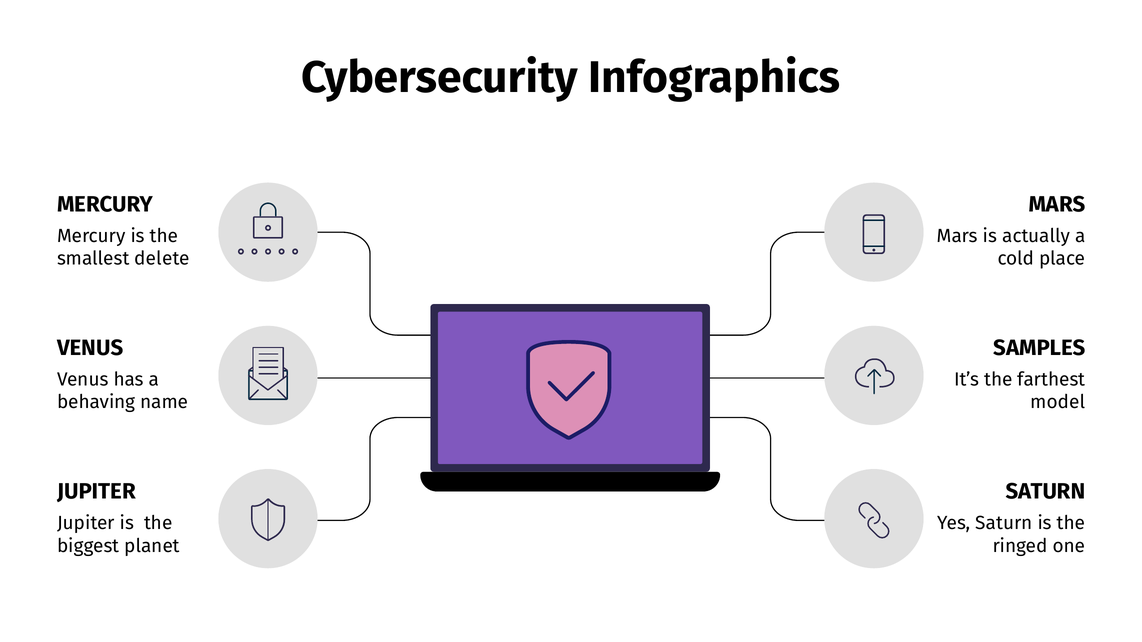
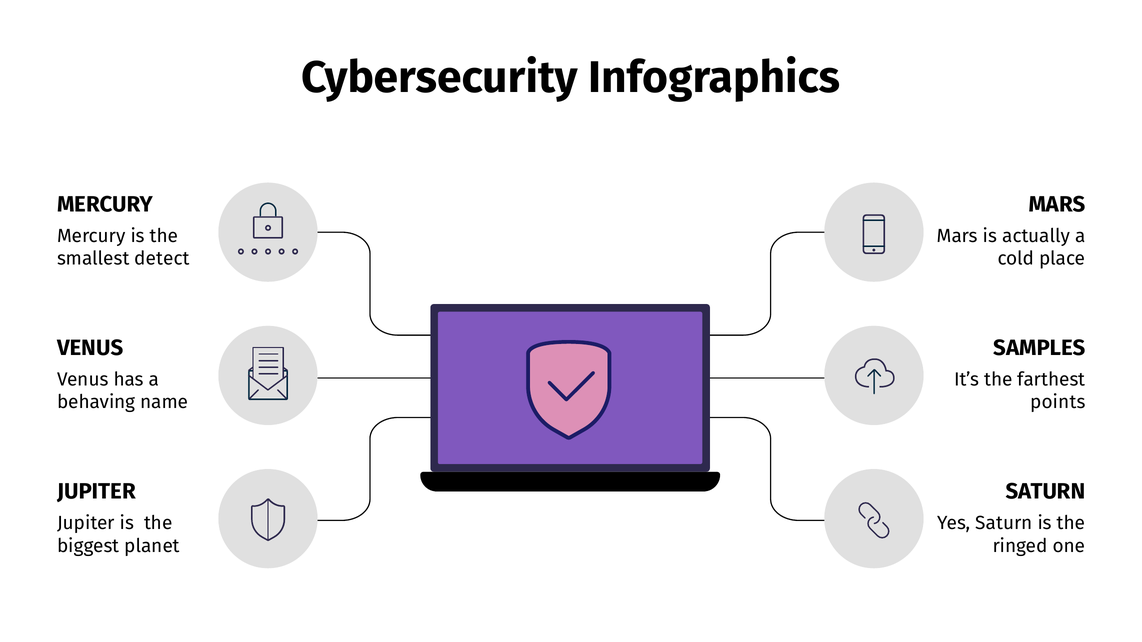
delete: delete -> detect
model: model -> points
